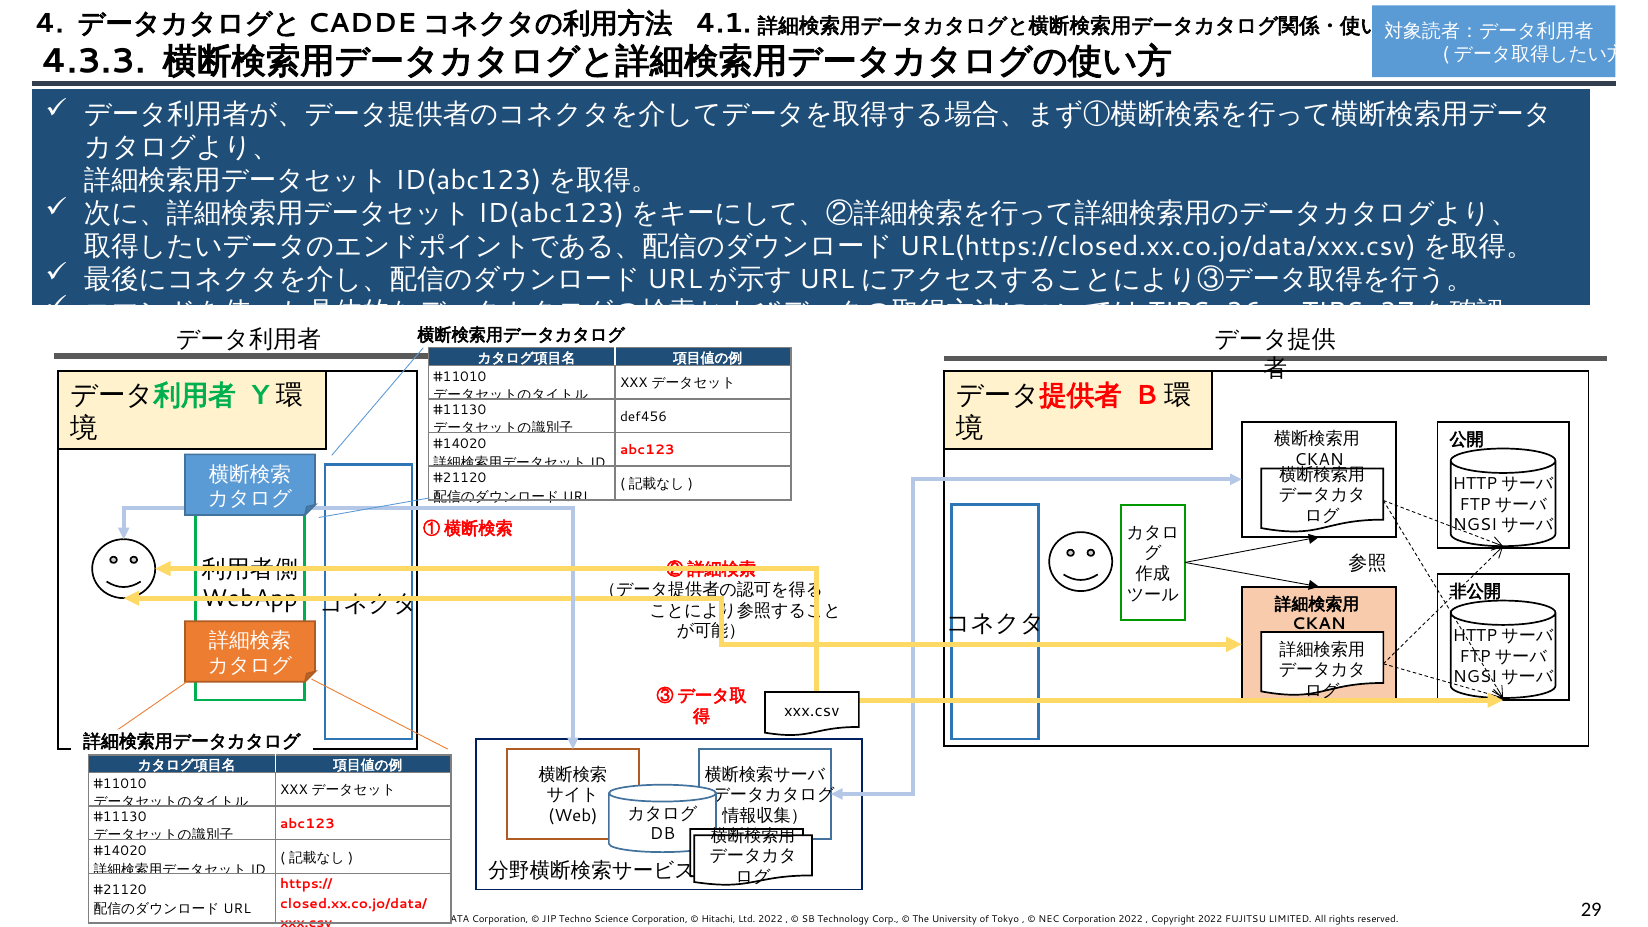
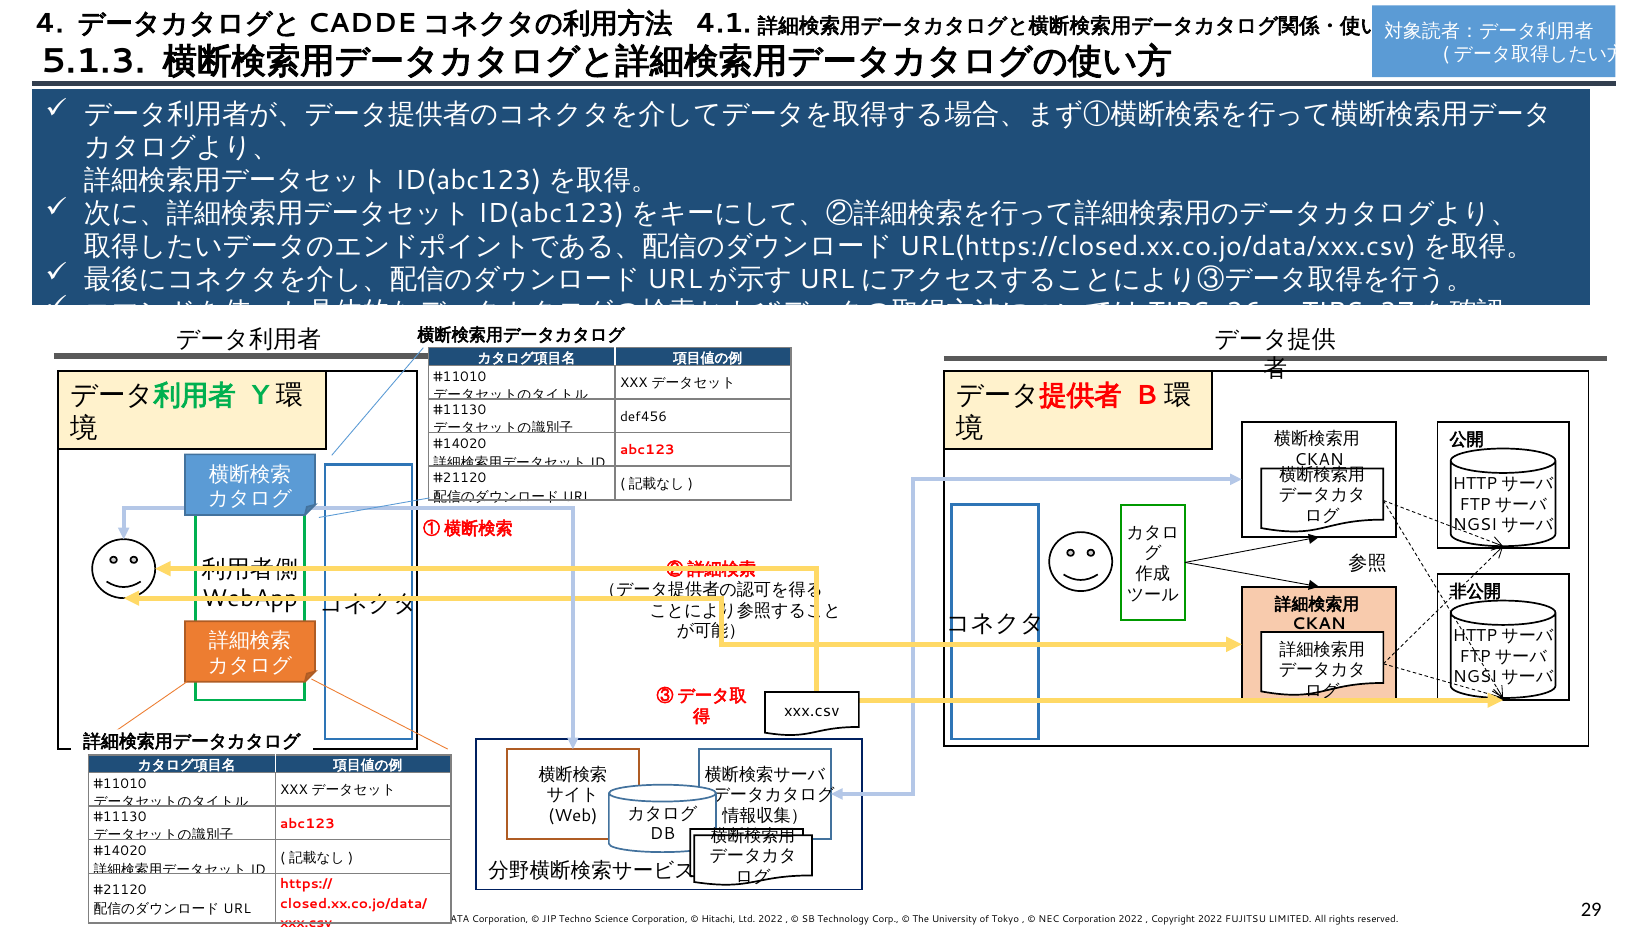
4.3.3: 4.3.3 -> 5.1.3
